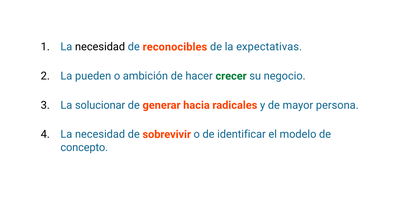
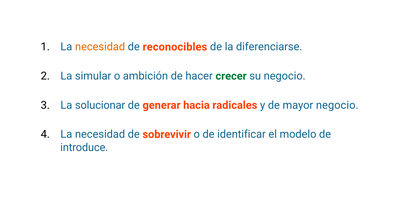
necesidad at (100, 47) colour: black -> orange
expectativas: expectativas -> diferenciarse
pueden: pueden -> simular
mayor persona: persona -> negocio
concepto: concepto -> introduce
